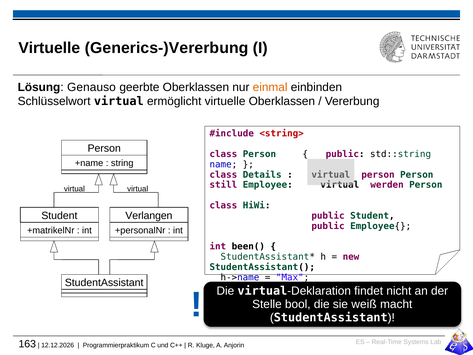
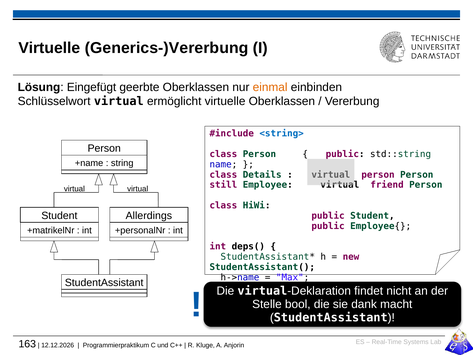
Genauso: Genauso -> Eingefügt
<string> colour: red -> blue
werden: werden -> friend
Verlangen: Verlangen -> Allerdings
been(: been( -> deps(
weiß: weiß -> dank
